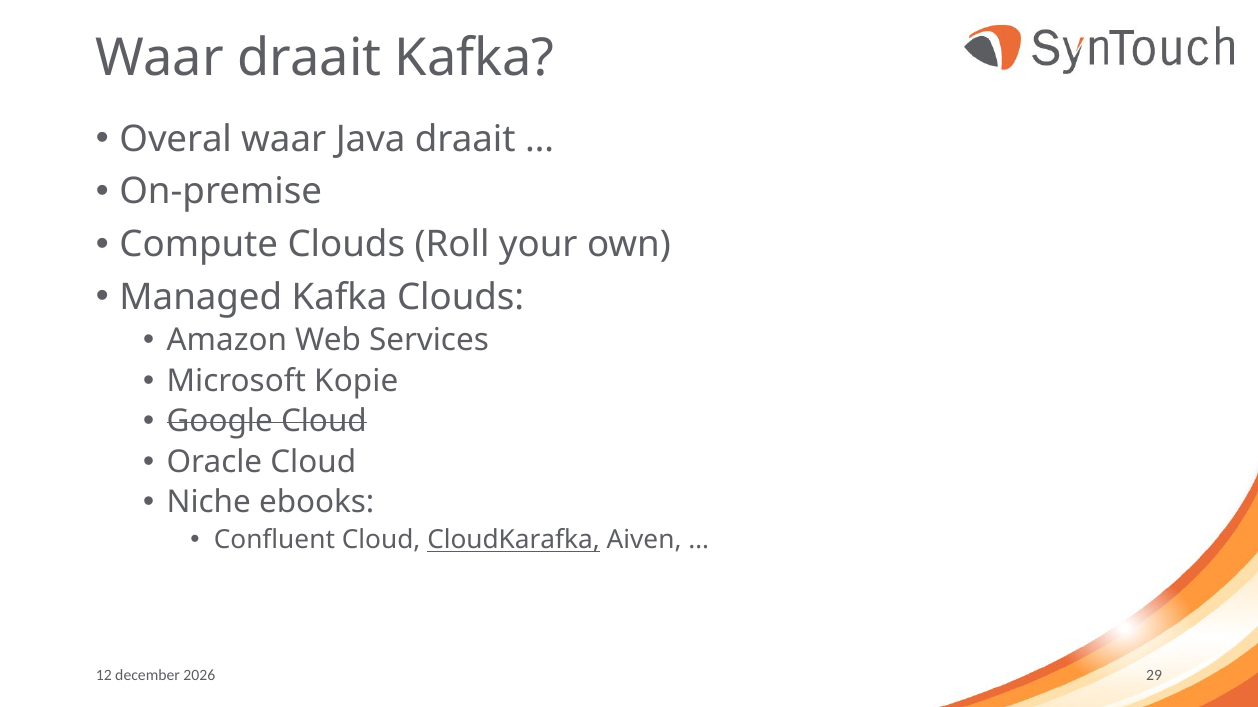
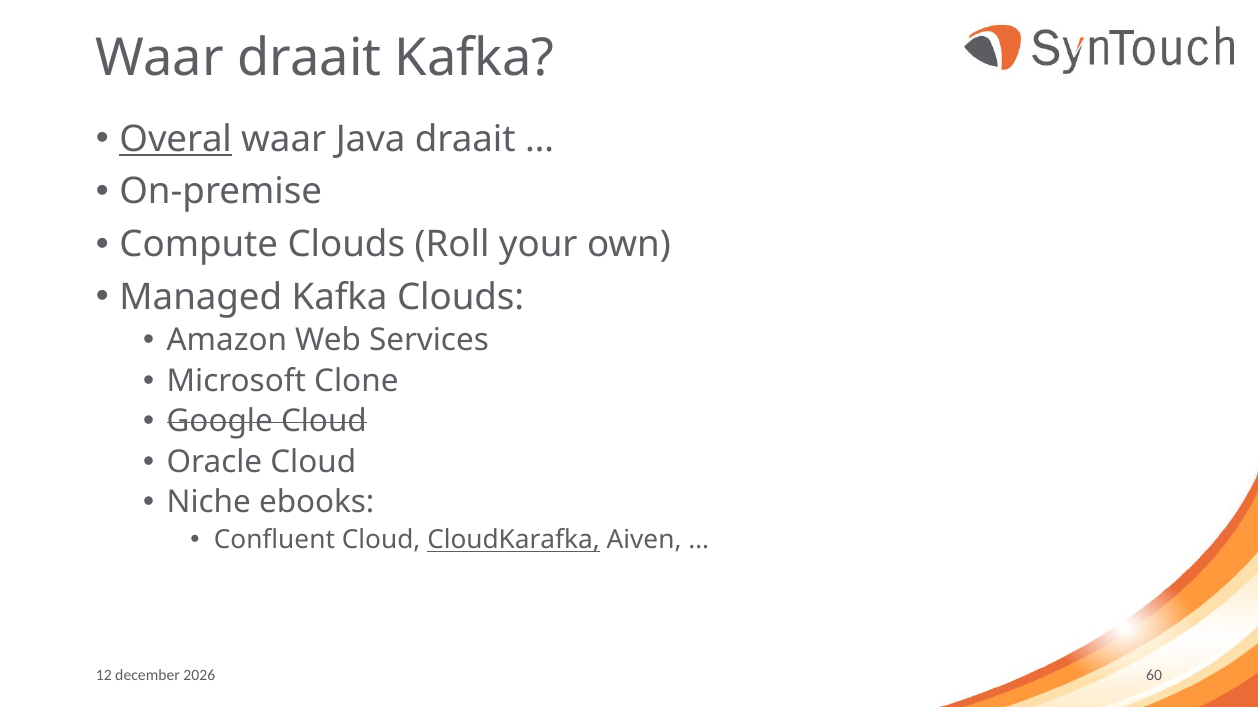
Overal underline: none -> present
Kopie: Kopie -> Clone
29: 29 -> 60
